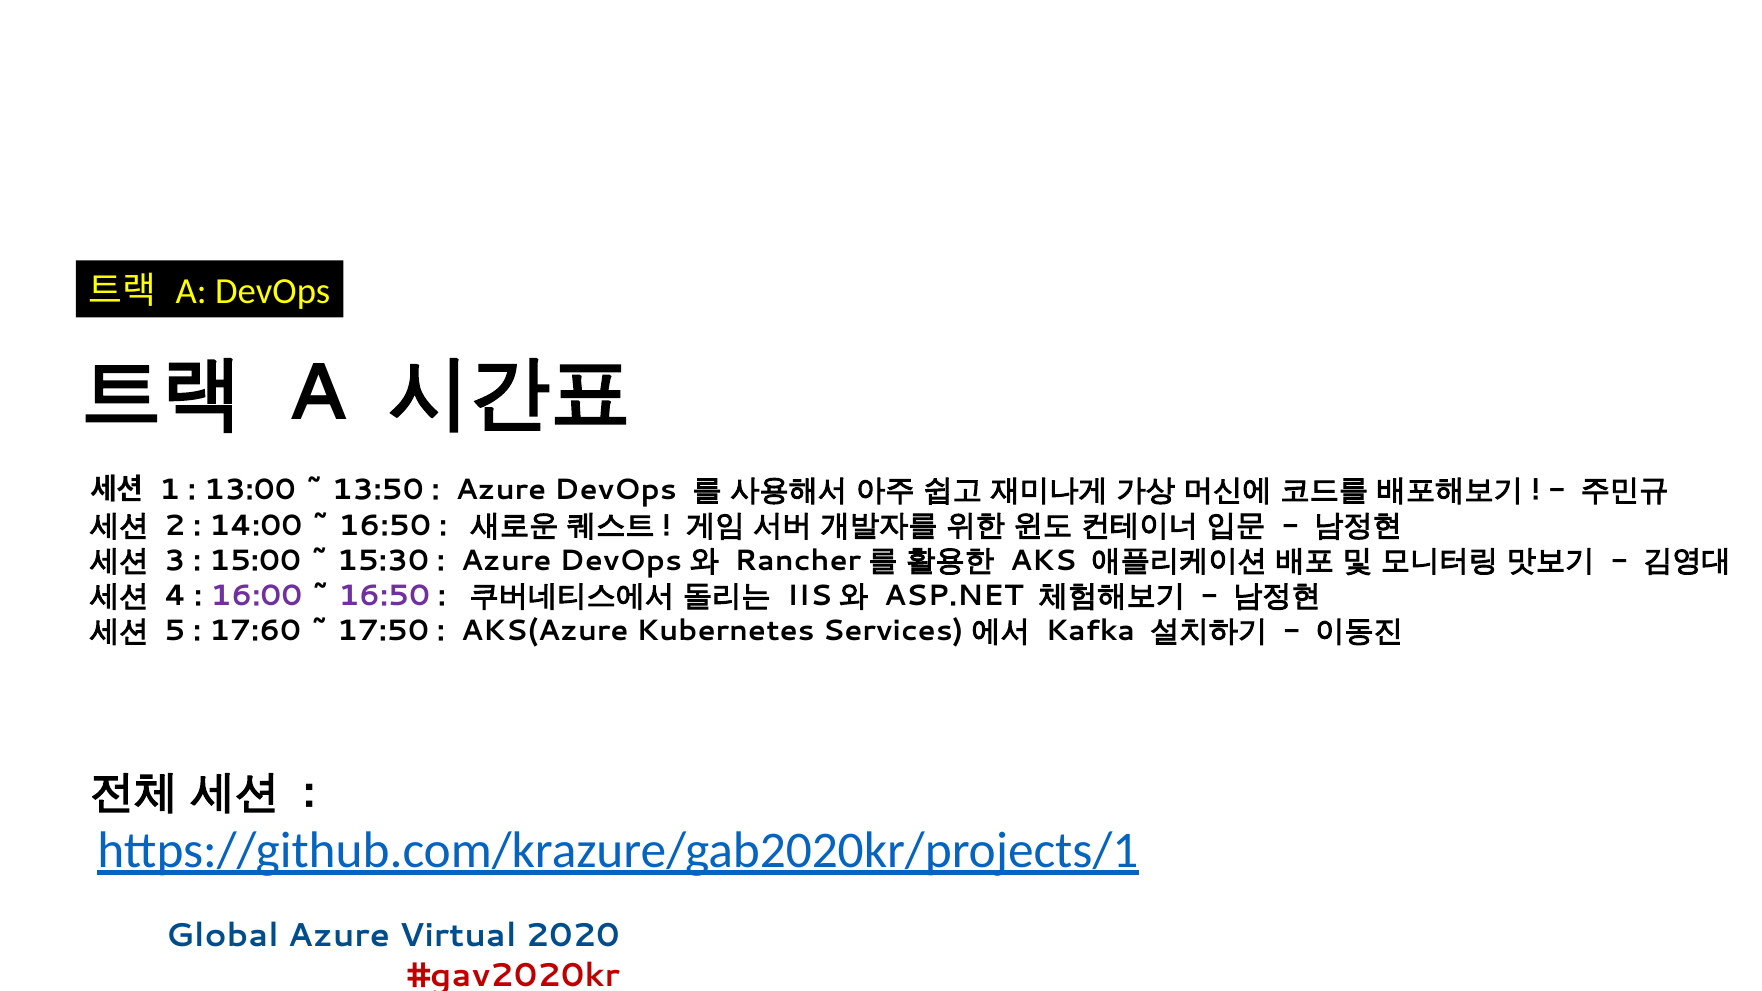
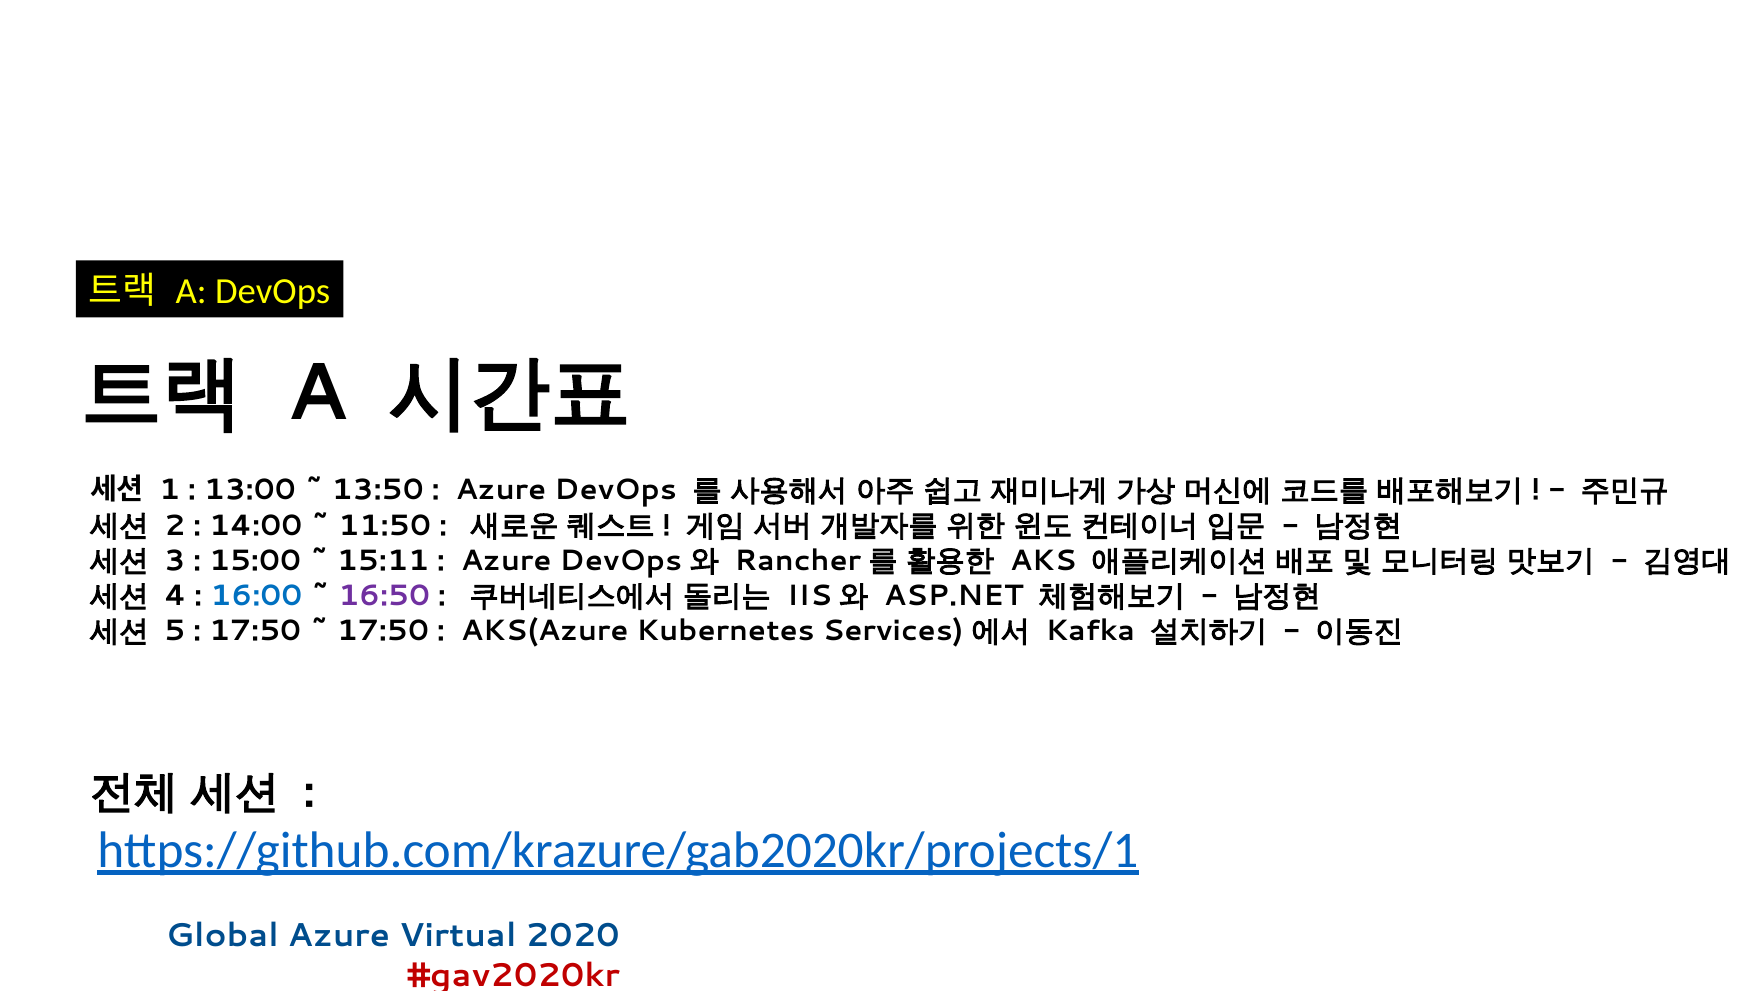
16:50 at (385, 525): 16:50 -> 11:50
15:30: 15:30 -> 15:11
16:00 colour: purple -> blue
17:60 at (255, 631): 17:60 -> 17:50
